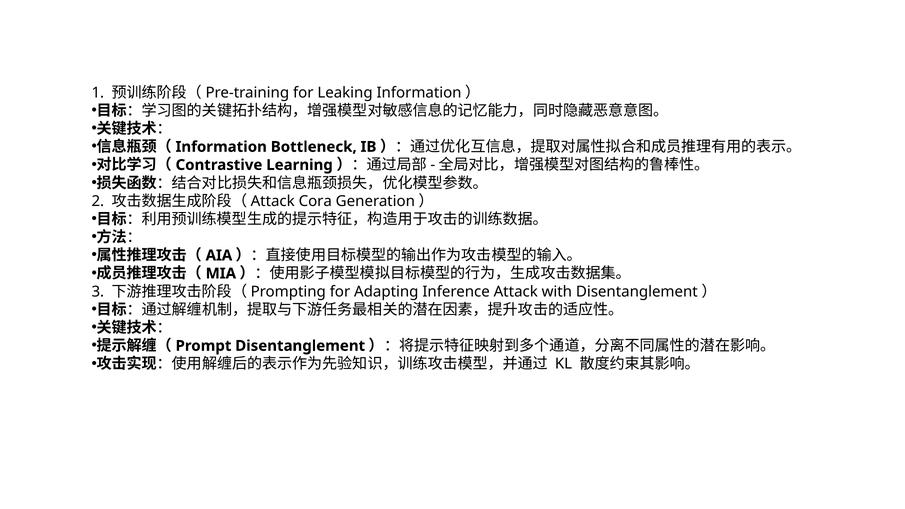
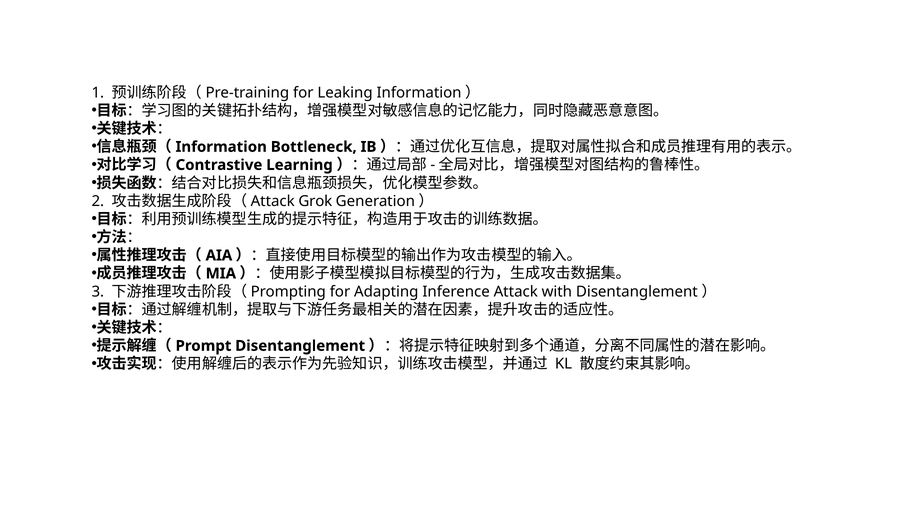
Cora: Cora -> Grok
